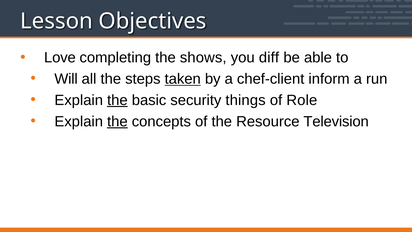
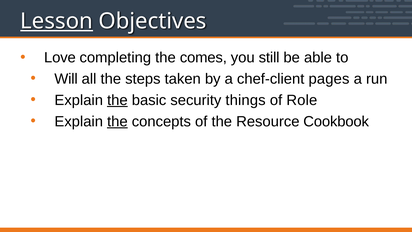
Lesson underline: none -> present
shows: shows -> comes
diff: diff -> still
taken underline: present -> none
inform: inform -> pages
Television: Television -> Cookbook
